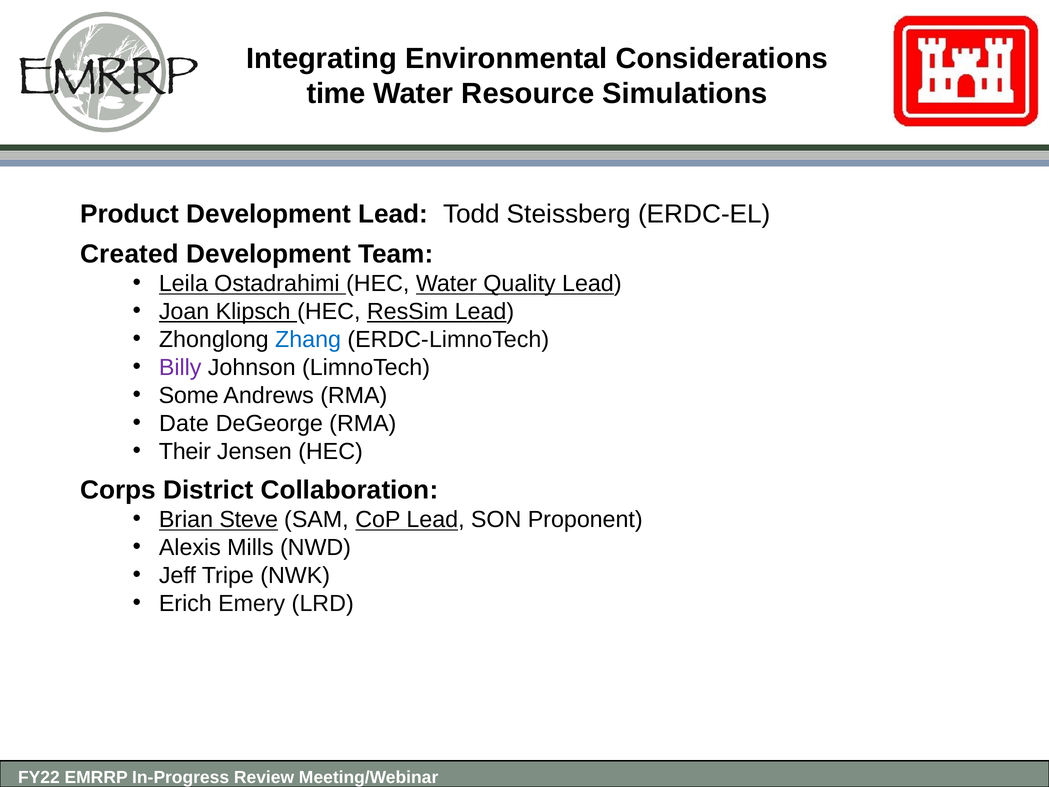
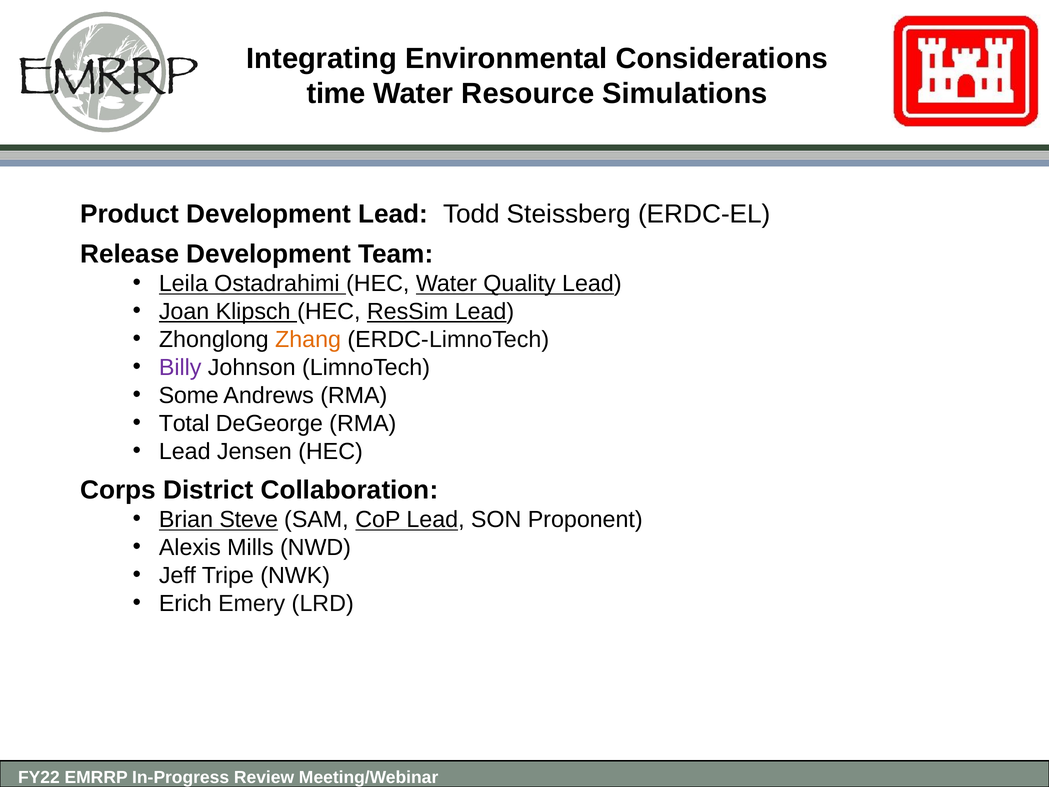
Created: Created -> Release
Zhang colour: blue -> orange
Date: Date -> Total
Their at (185, 451): Their -> Lead
